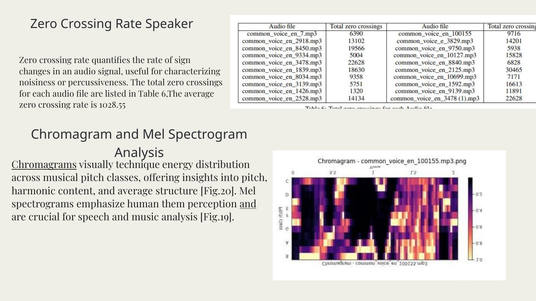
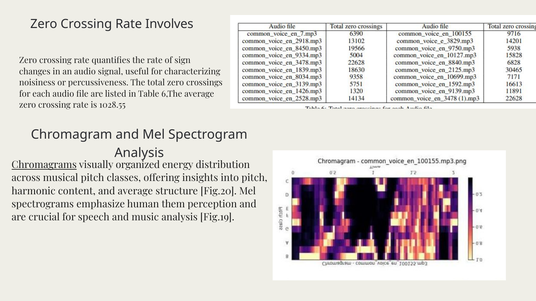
Speaker: Speaker -> Involves
technique: technique -> organized
and at (248, 205) underline: present -> none
